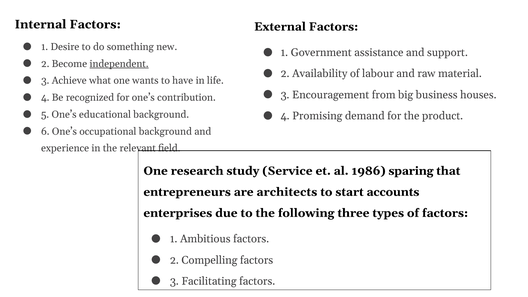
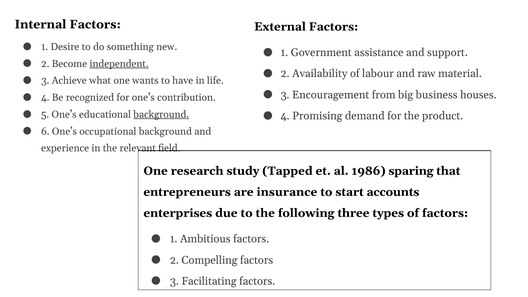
background at (161, 114) underline: none -> present
Service: Service -> Tapped
architects: architects -> insurance
